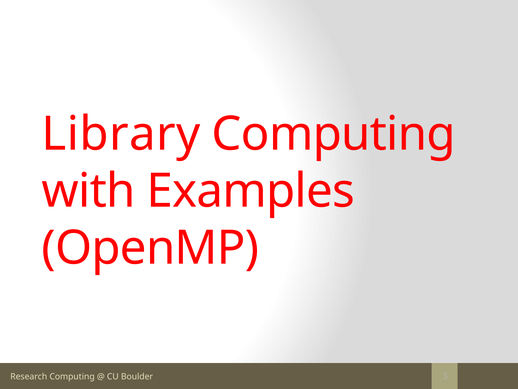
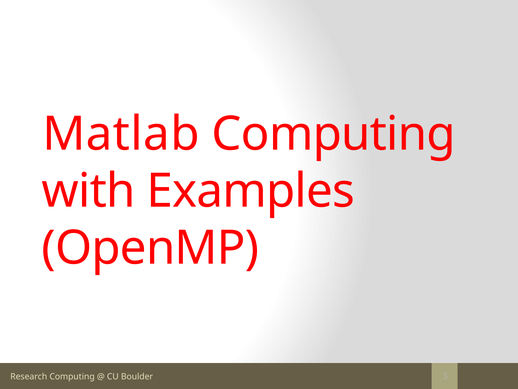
Library: Library -> Matlab
